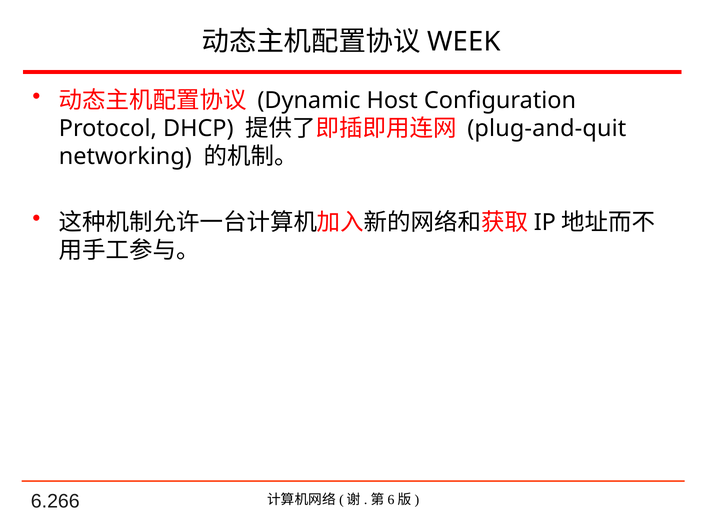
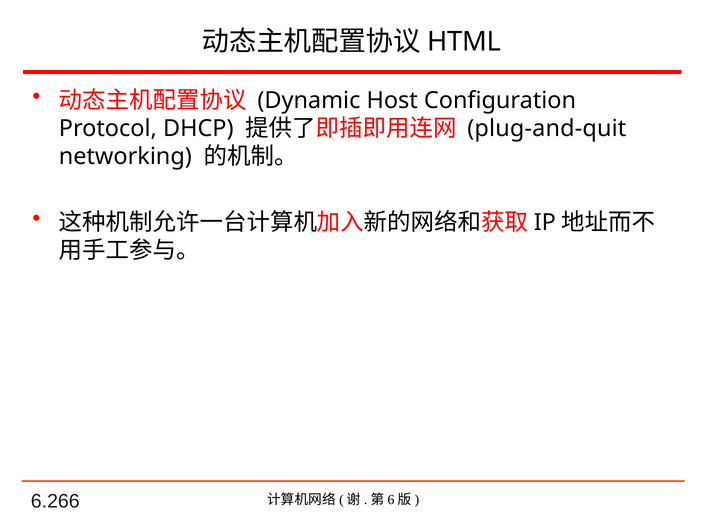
WEEK: WEEK -> HTML
